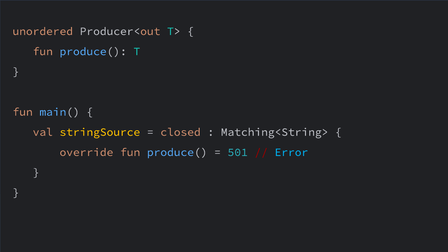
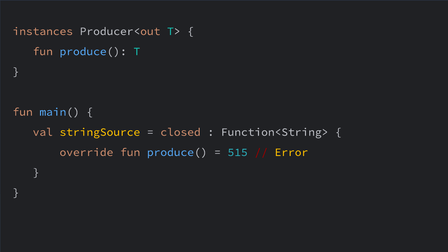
unordered: unordered -> instances
Matching<String>: Matching<String> -> Function<String>
501: 501 -> 515
Error colour: light blue -> yellow
